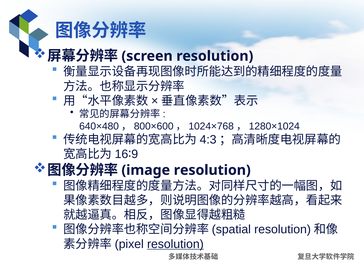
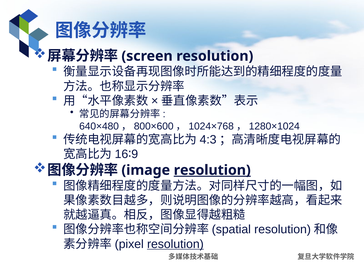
resolution at (212, 170) underline: none -> present
